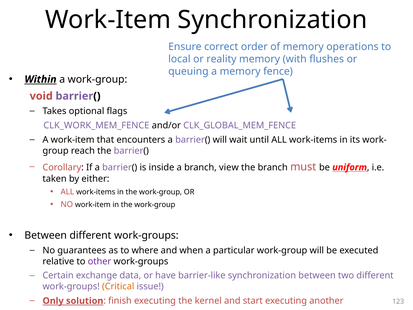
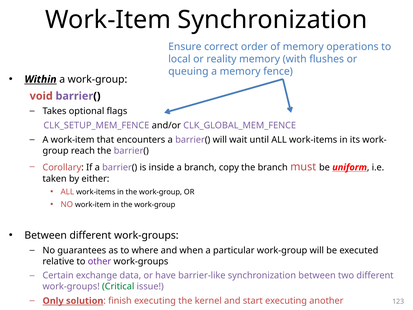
CLK_WORK_MEM_FENCE: CLK_WORK_MEM_FENCE -> CLK_SETUP_MEM_FENCE
view: view -> copy
Critical colour: orange -> green
